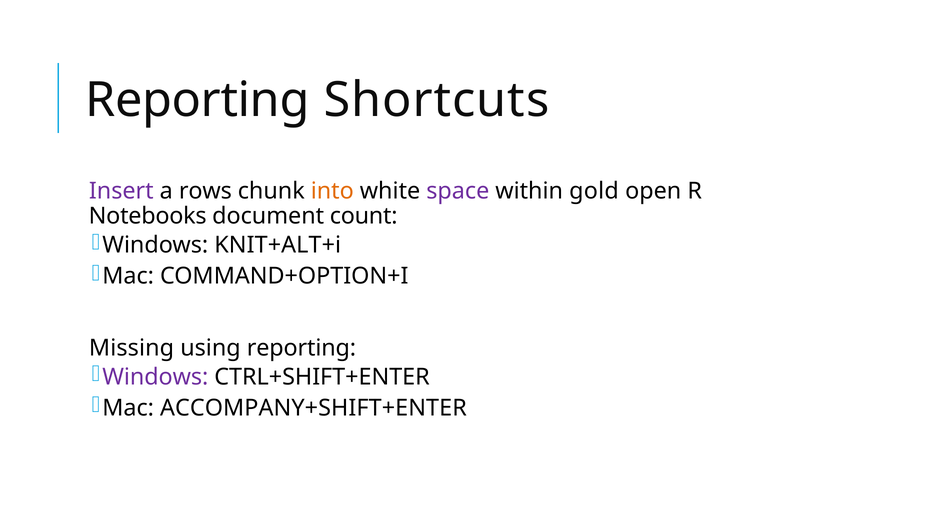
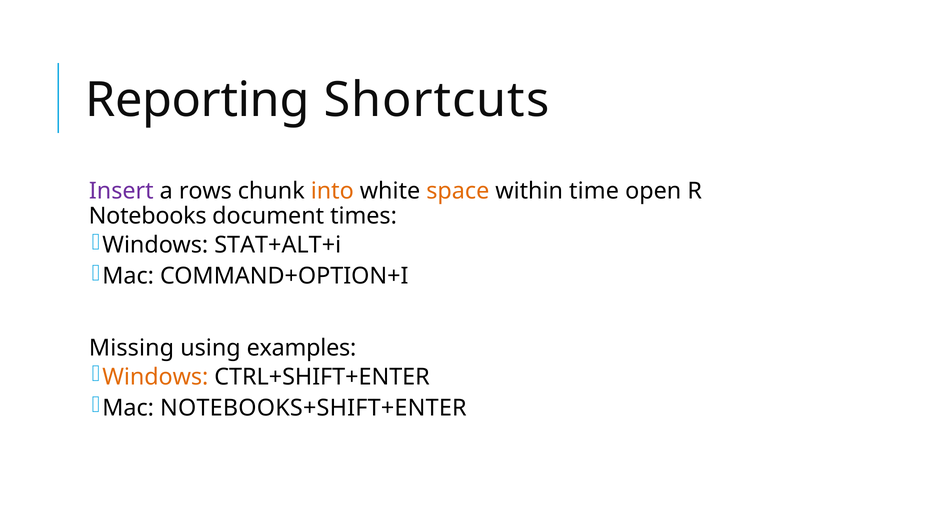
space colour: purple -> orange
gold: gold -> time
count: count -> times
KNIT+ALT+i: KNIT+ALT+i -> STAT+ALT+i
using reporting: reporting -> examples
Windows at (155, 377) colour: purple -> orange
ACCOMPANY+SHIFT+ENTER: ACCOMPANY+SHIFT+ENTER -> NOTEBOOKS+SHIFT+ENTER
